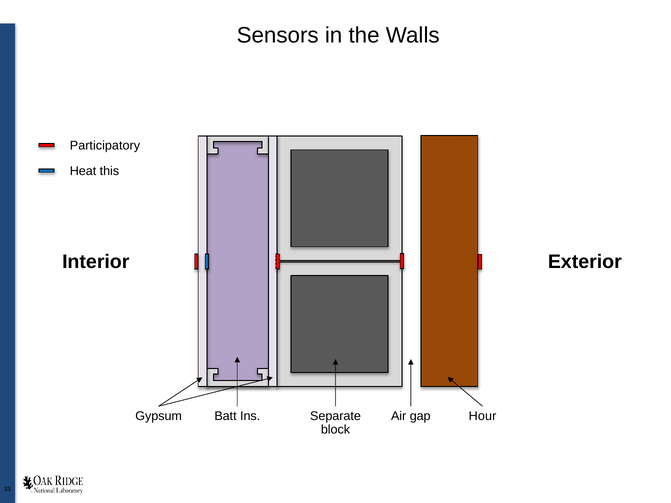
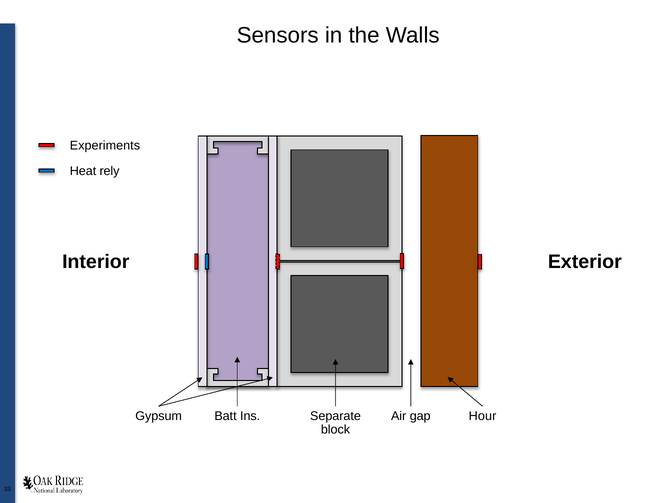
Participatory: Participatory -> Experiments
this: this -> rely
